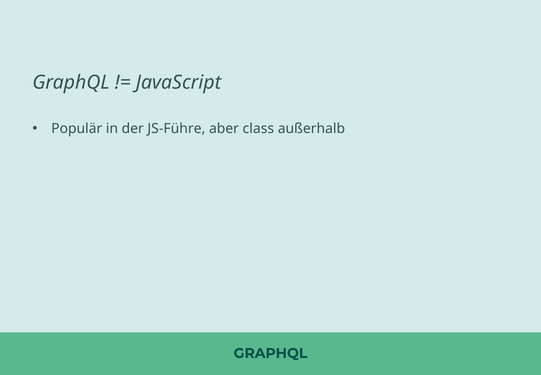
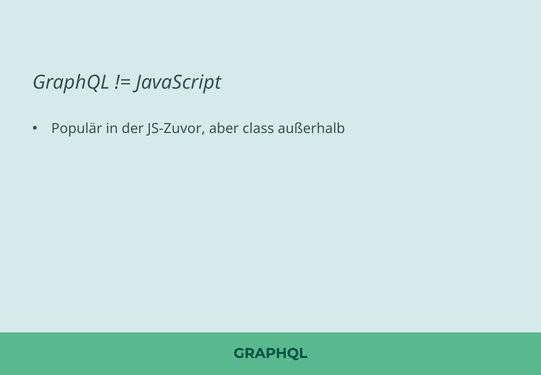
JS-Führe: JS-Führe -> JS-Zuvor
